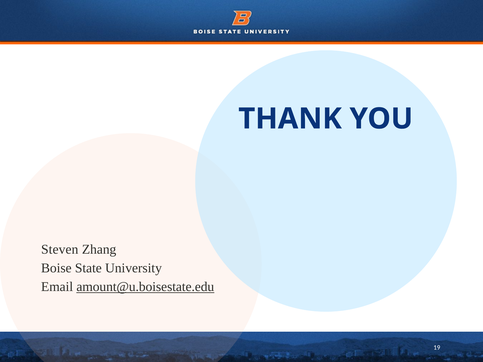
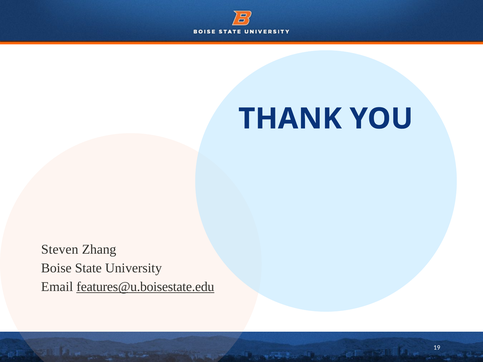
amount@u.boisestate.edu: amount@u.boisestate.edu -> features@u.boisestate.edu
